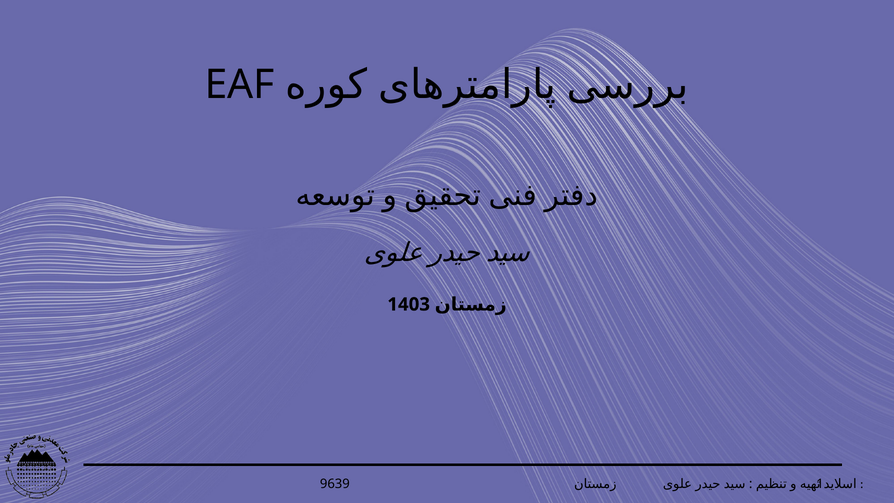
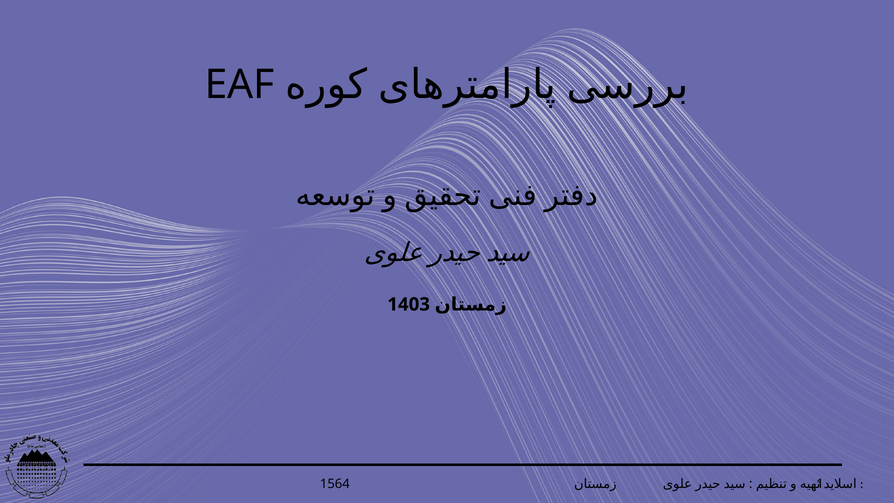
9639: 9639 -> 1564
